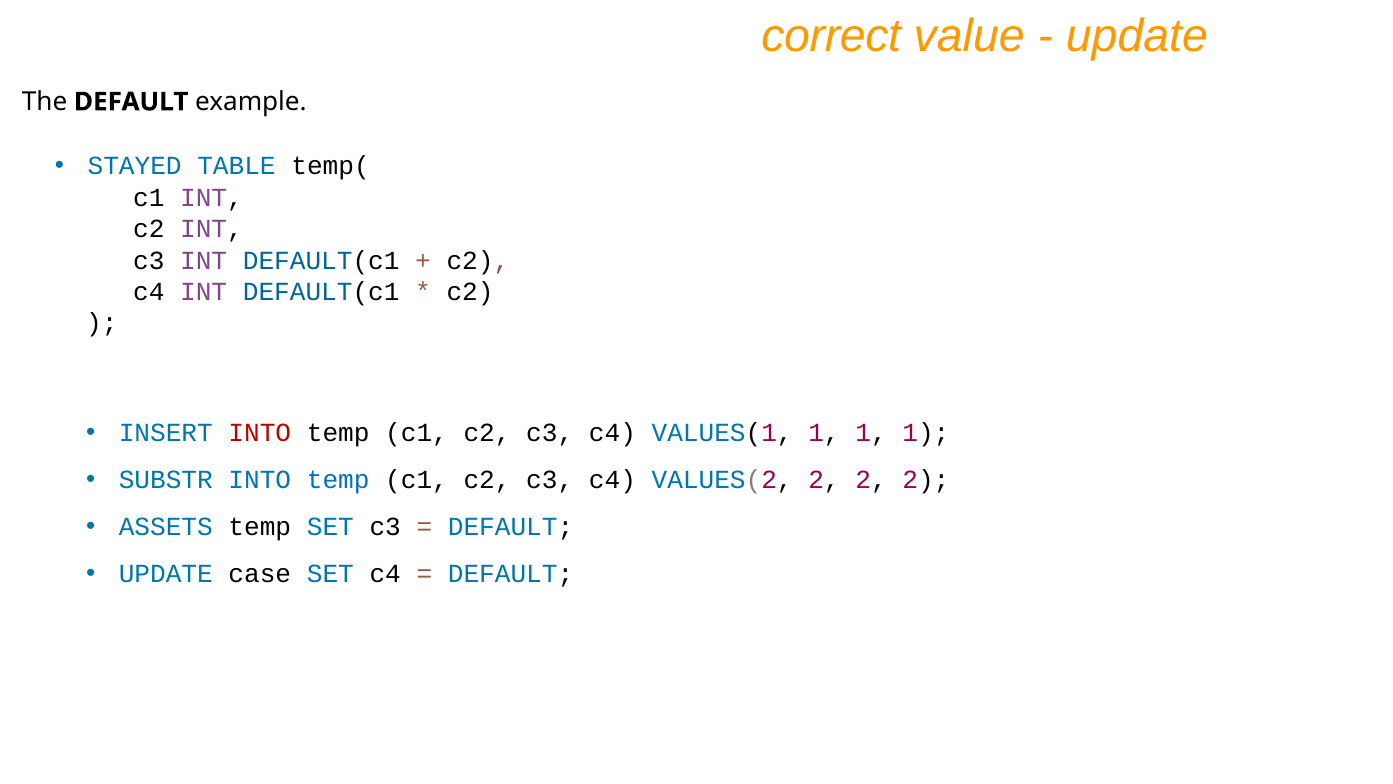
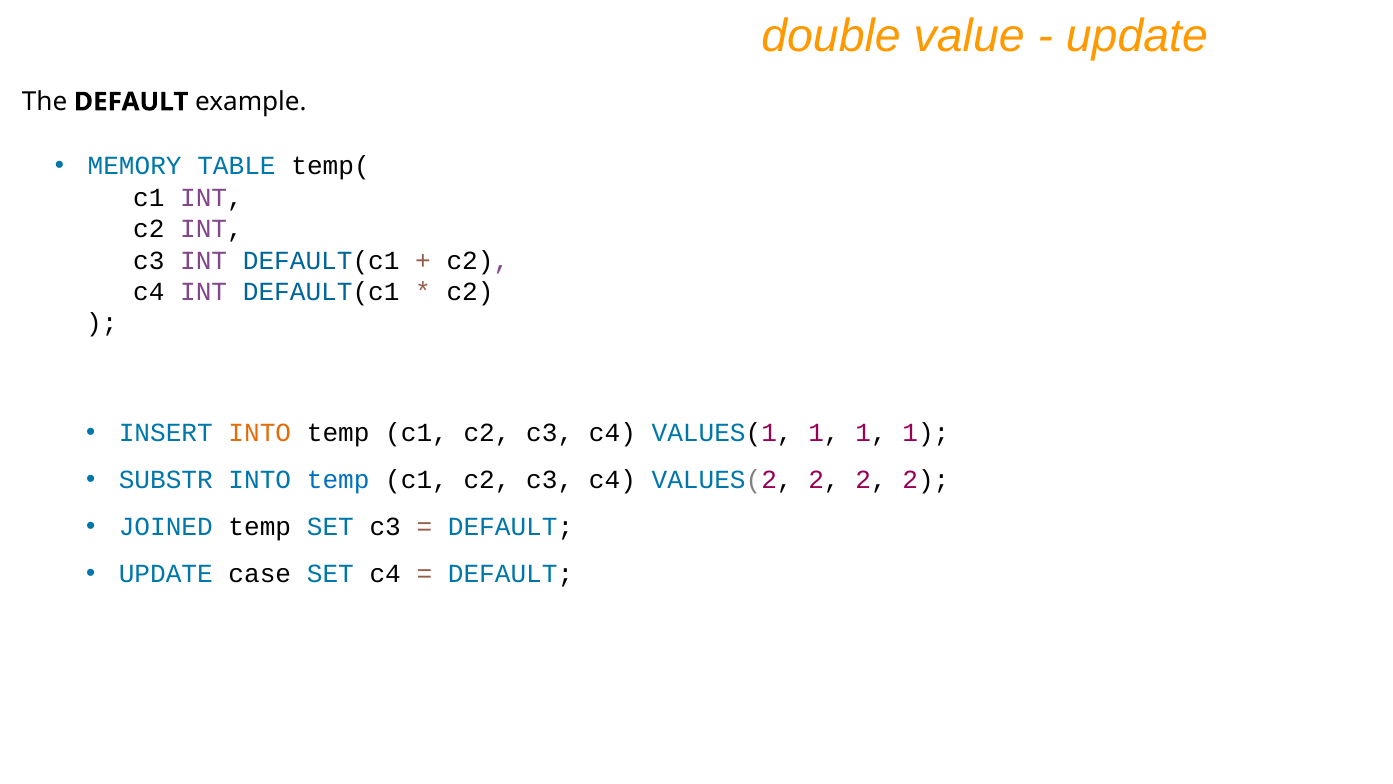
correct: correct -> double
STAYED: STAYED -> MEMORY
INTO at (260, 433) colour: red -> orange
ASSETS: ASSETS -> JOINED
